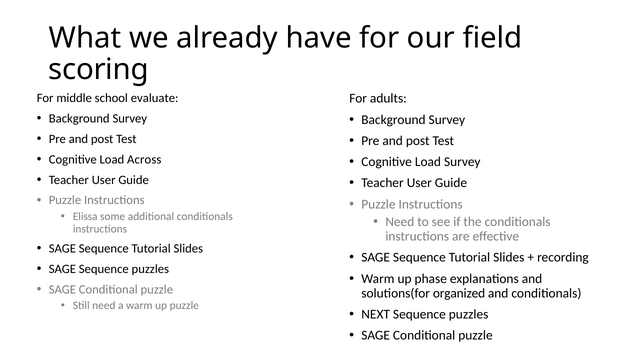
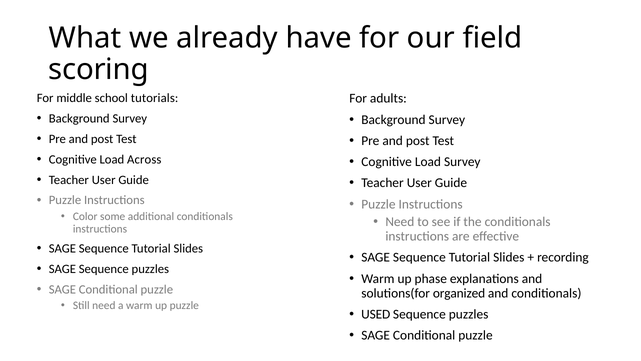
evaluate: evaluate -> tutorials
Elissa: Elissa -> Color
NEXT: NEXT -> USED
